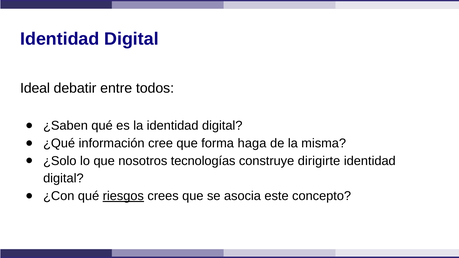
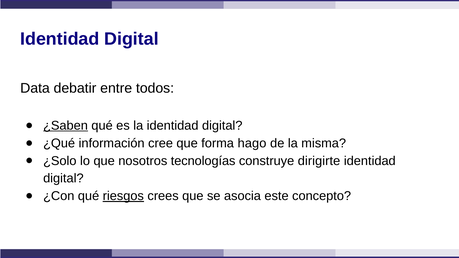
Ideal: Ideal -> Data
¿Saben underline: none -> present
haga: haga -> hago
